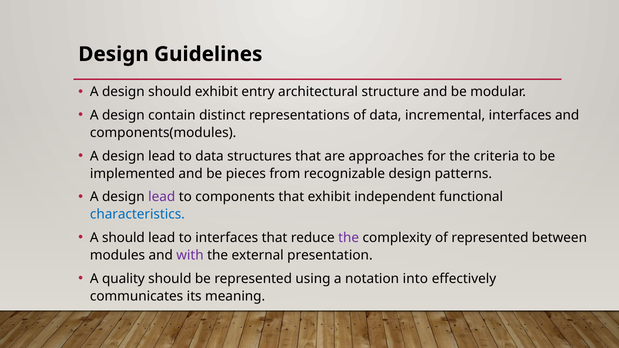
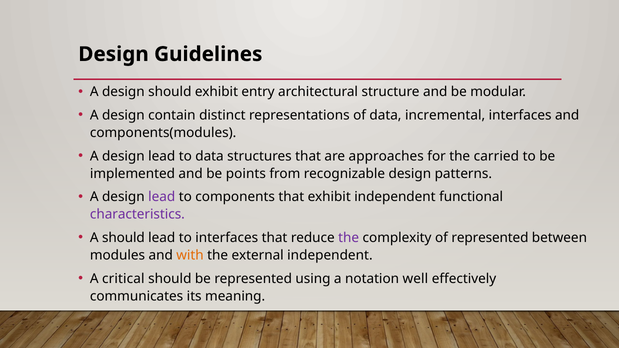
criteria: criteria -> carried
pieces: pieces -> points
characteristics colour: blue -> purple
with colour: purple -> orange
external presentation: presentation -> independent
quality: quality -> critical
into: into -> well
